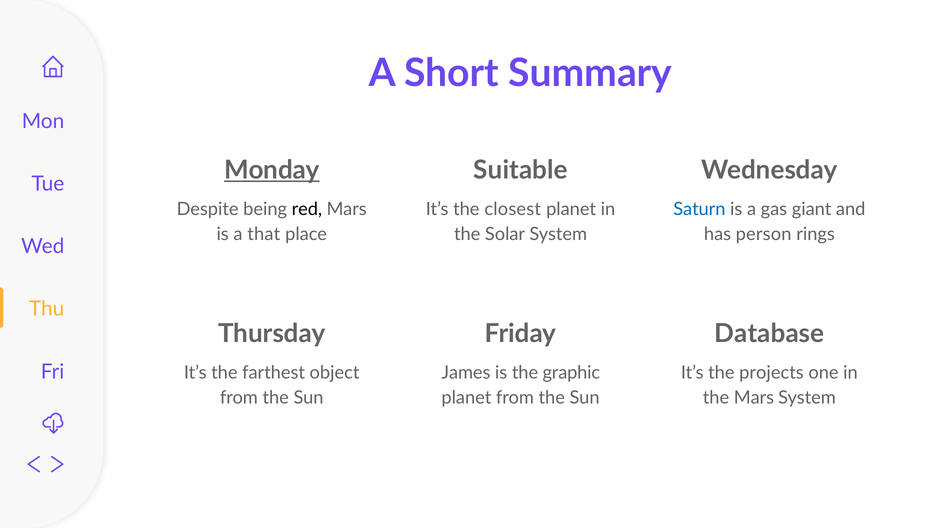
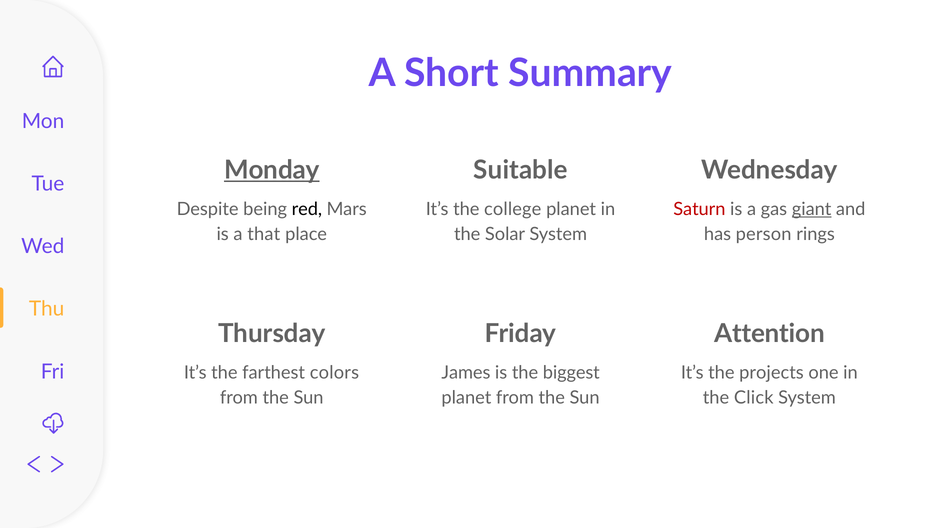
closest: closest -> college
Saturn colour: blue -> red
giant underline: none -> present
Database: Database -> Attention
object: object -> colors
graphic: graphic -> biggest
the Mars: Mars -> Click
